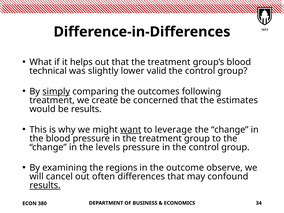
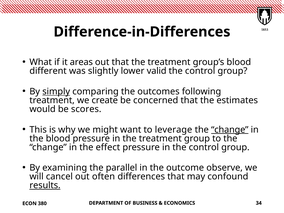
helps: helps -> areas
technical: technical -> different
be results: results -> scores
want underline: present -> none
change at (230, 130) underline: none -> present
levels: levels -> effect
regions: regions -> parallel
